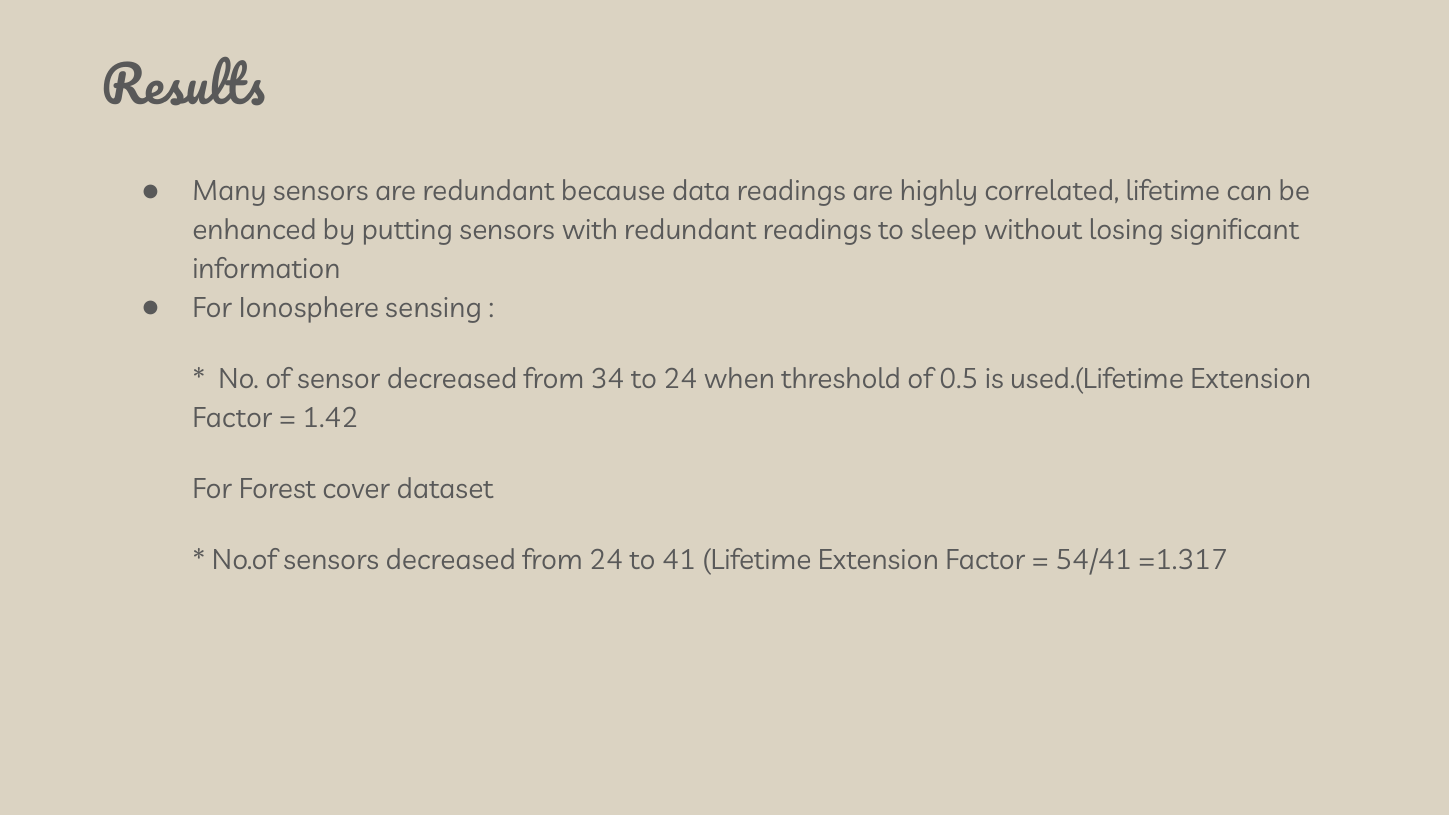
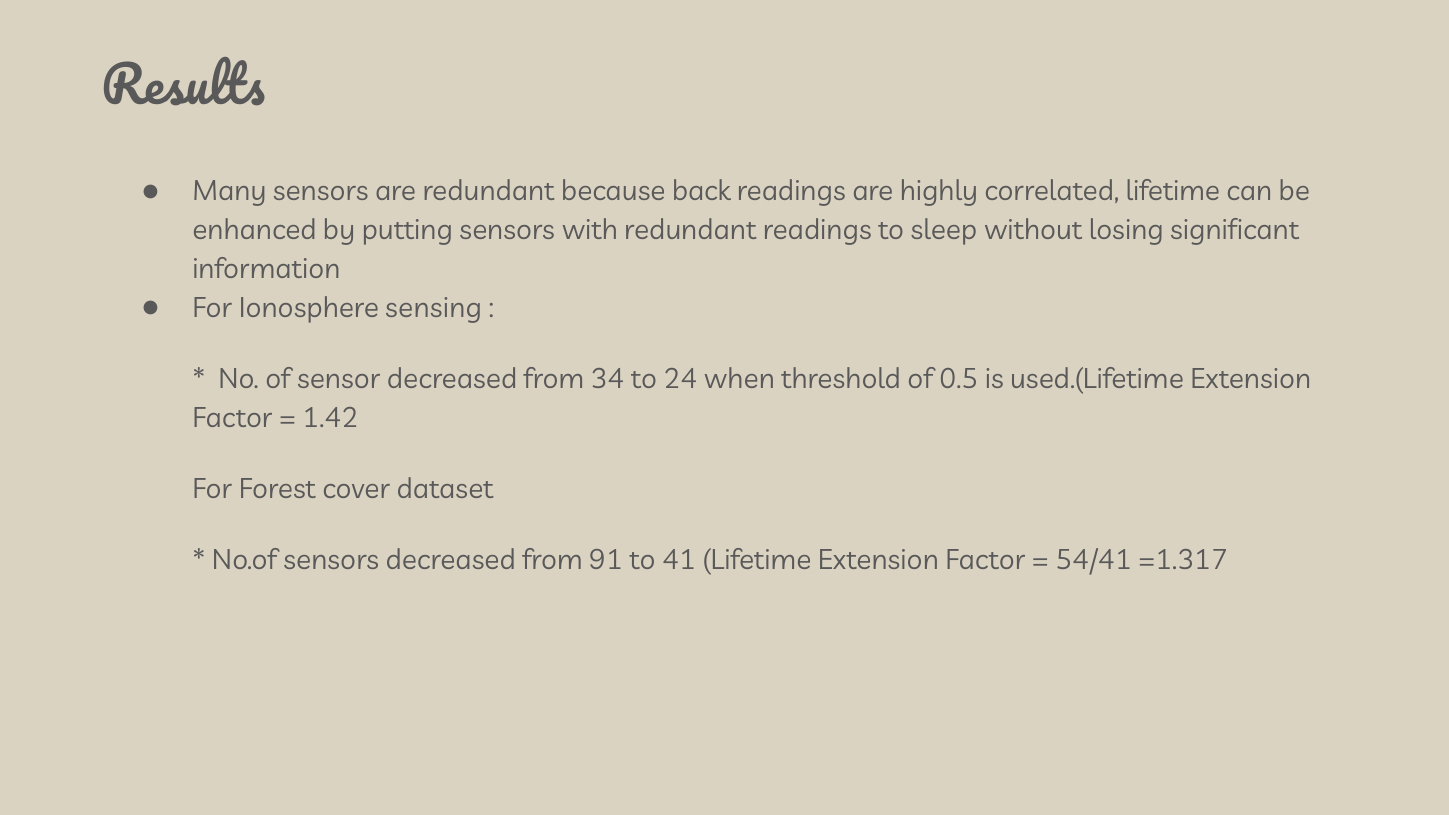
data: data -> back
from 24: 24 -> 91
